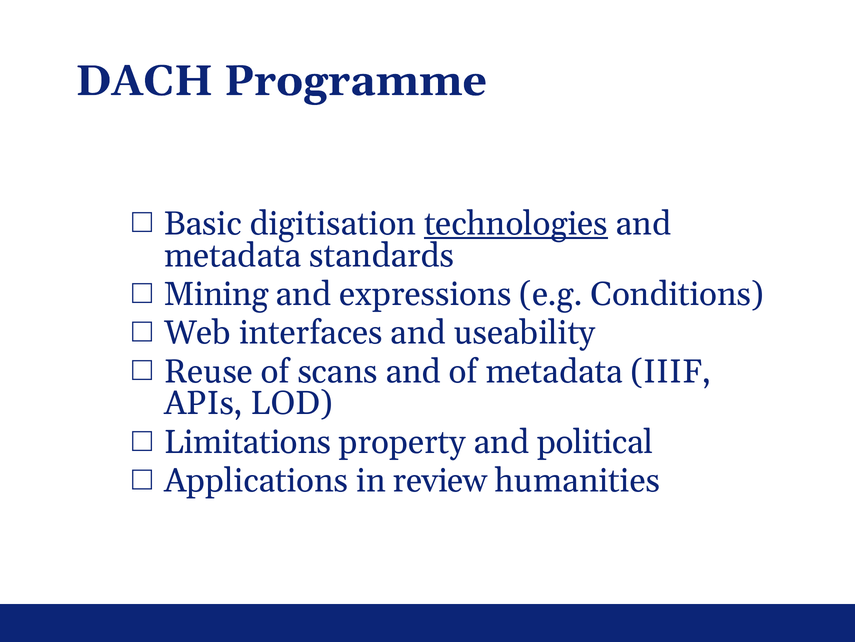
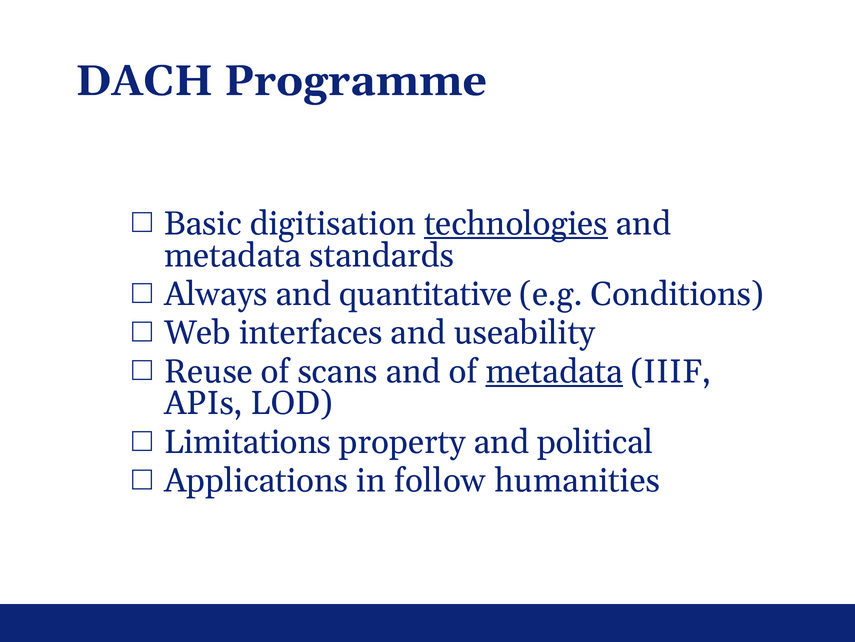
Mining: Mining -> Always
expressions: expressions -> quantitative
metadata at (554, 371) underline: none -> present
review: review -> follow
